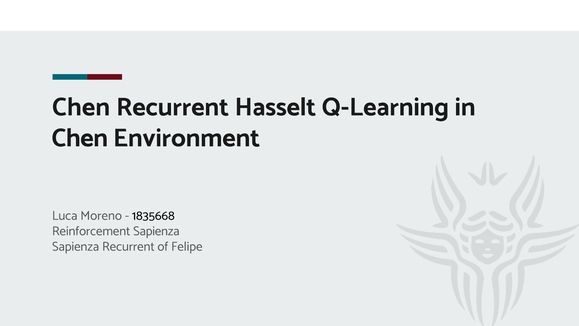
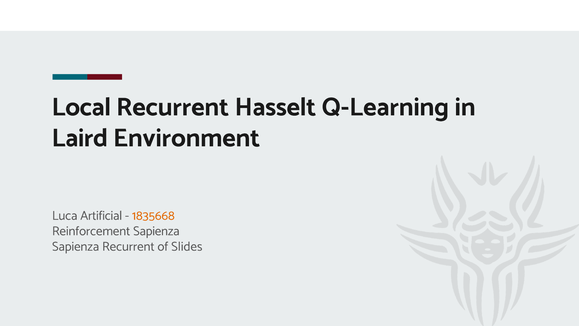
Chen at (81, 107): Chen -> Local
Chen at (80, 138): Chen -> Laird
Moreno: Moreno -> Artificial
1835668 colour: black -> orange
Felipe: Felipe -> Slides
